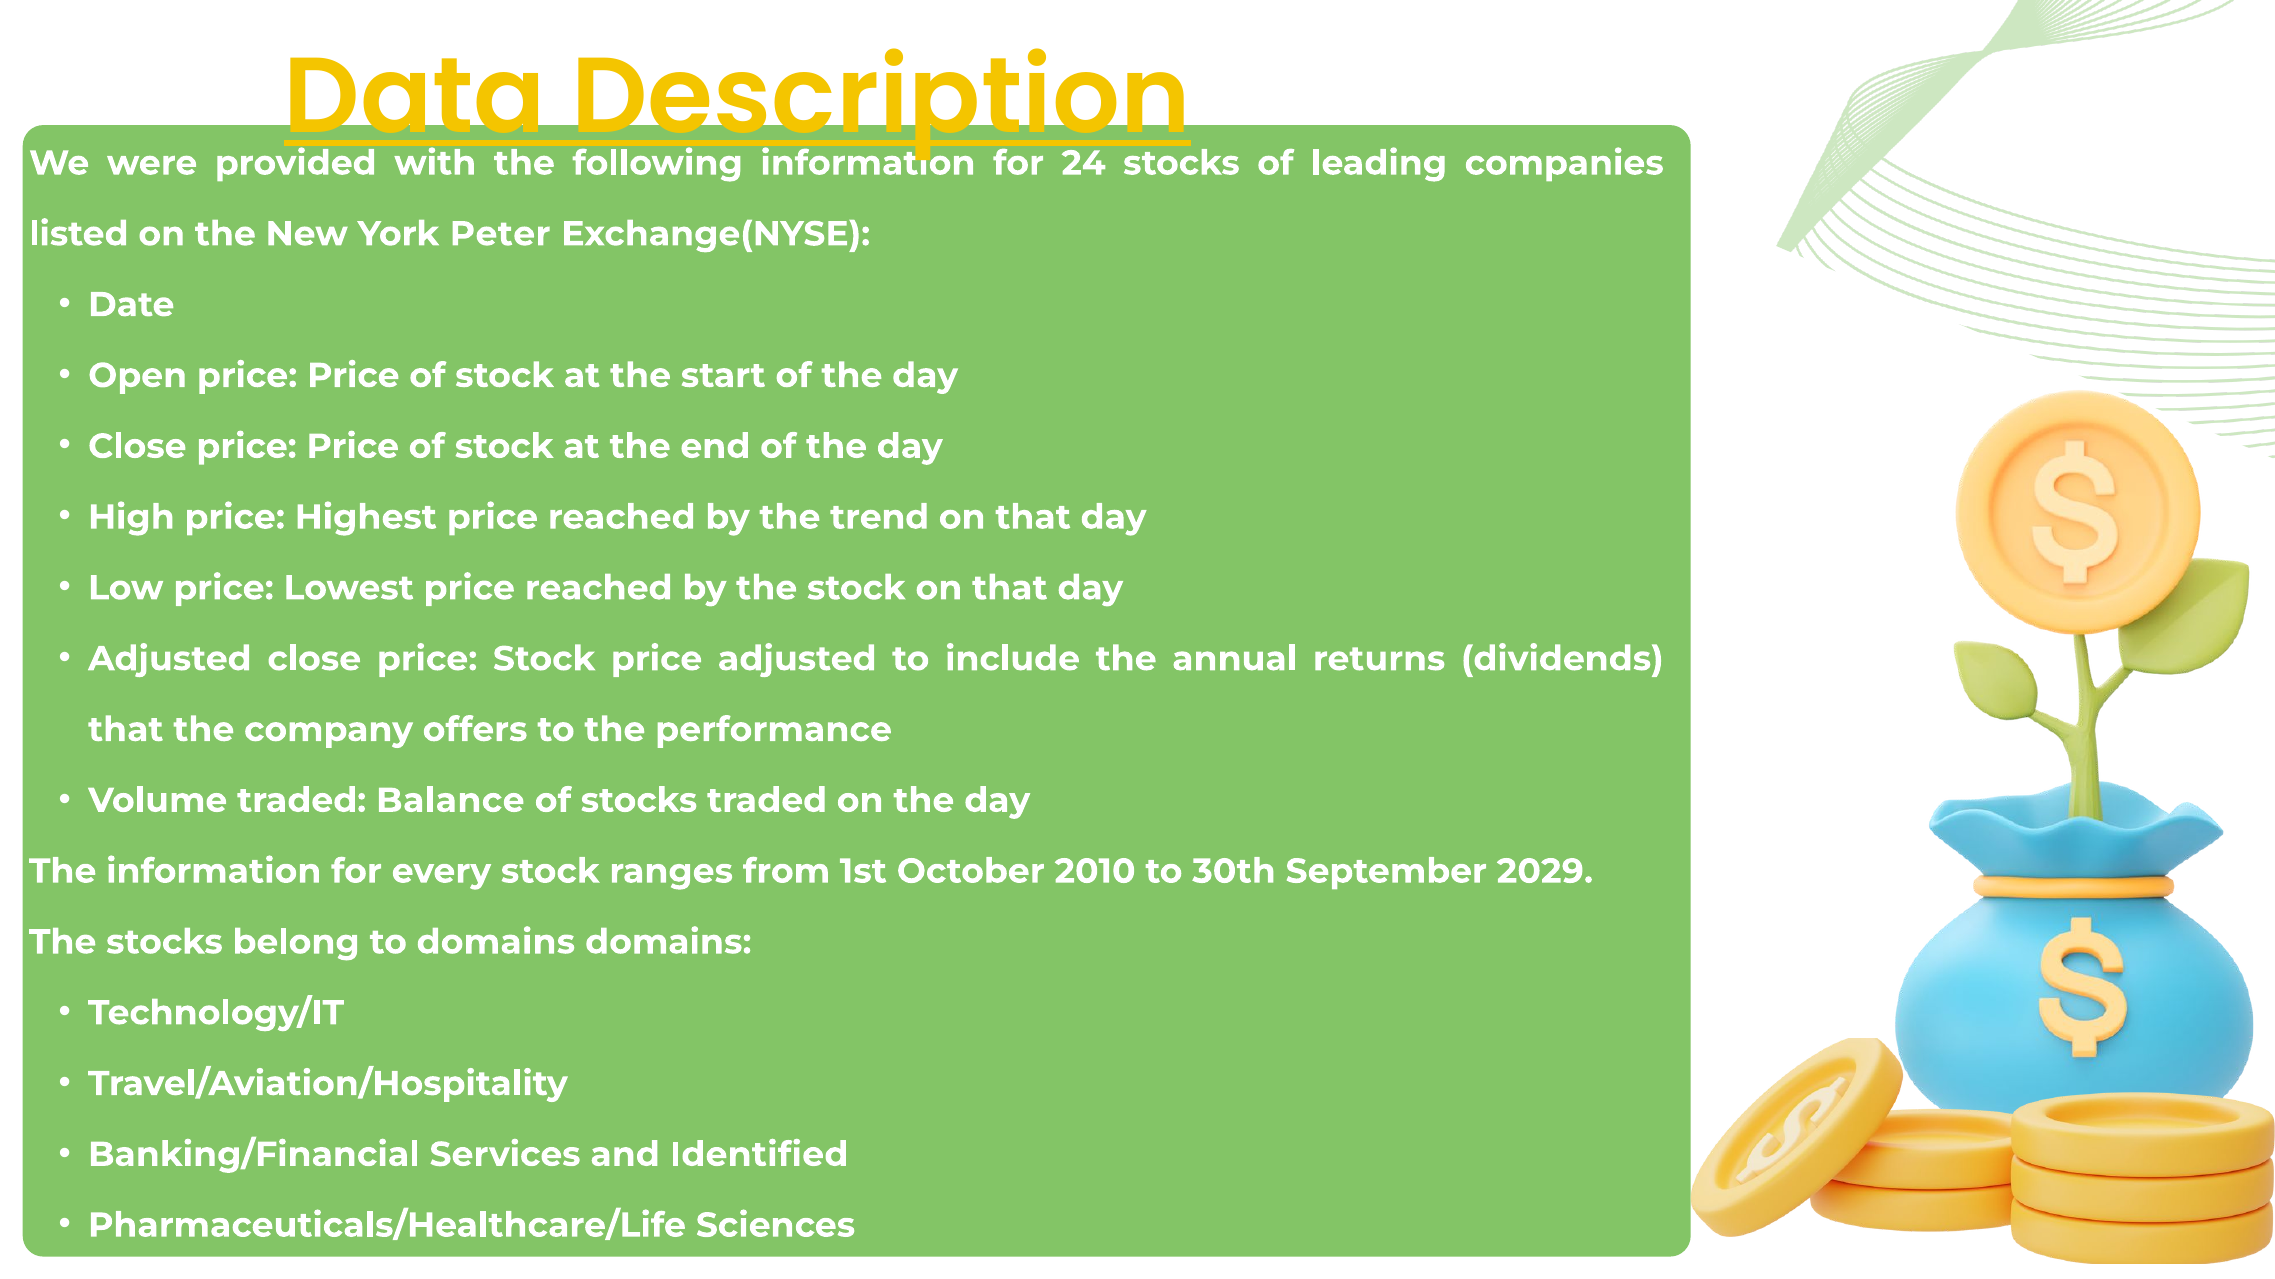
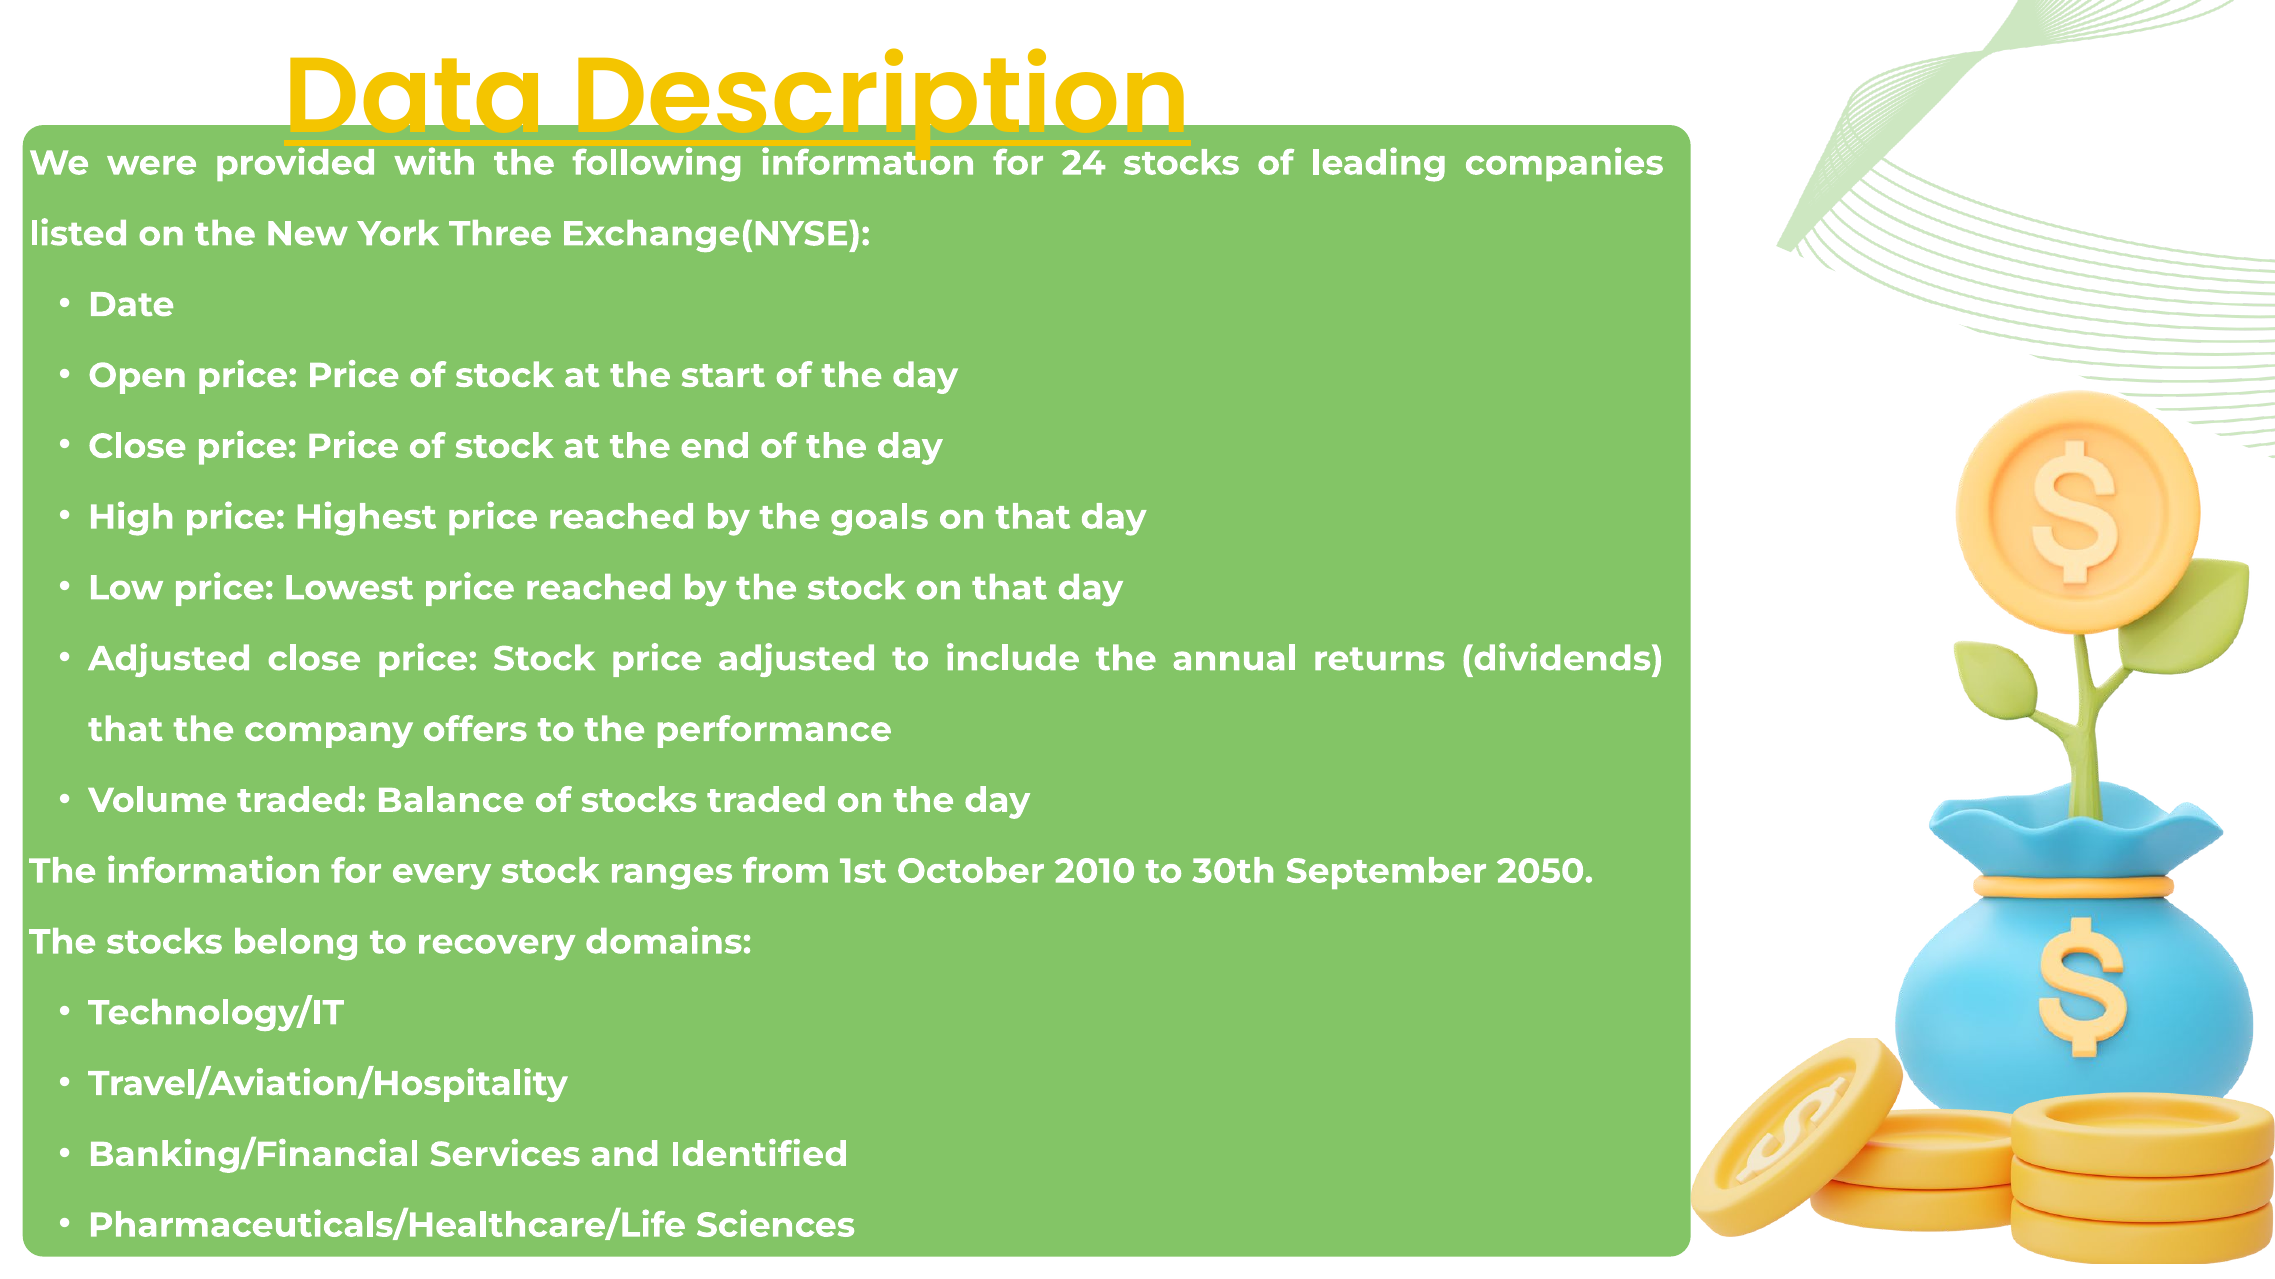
Peter: Peter -> Three
trend: trend -> goals
2029: 2029 -> 2050
to domains: domains -> recovery
